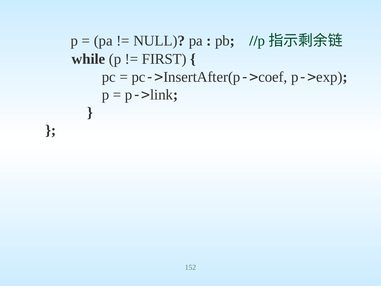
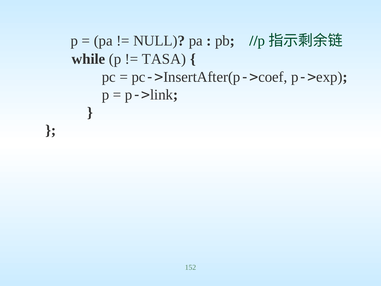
FIRST: FIRST -> TASA
